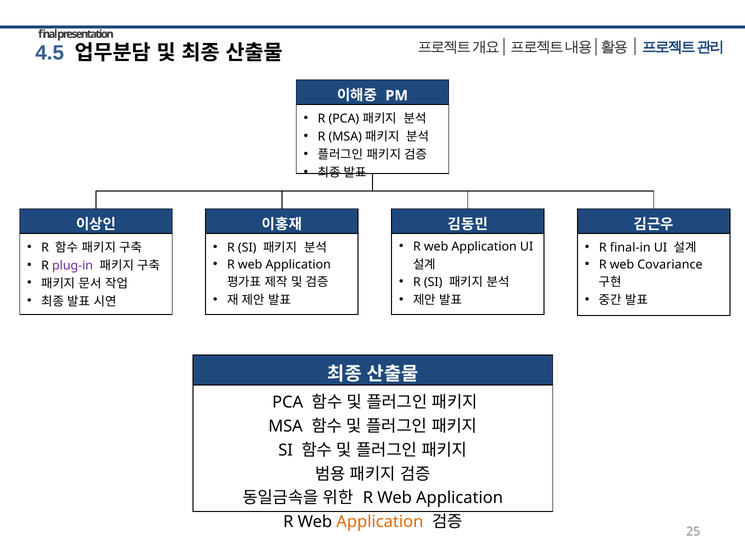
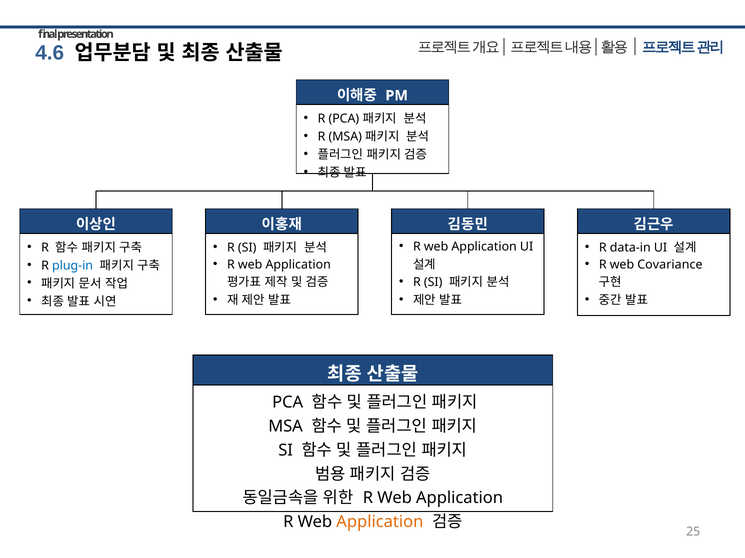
4.5: 4.5 -> 4.6
final-in: final-in -> data-in
plug-in colour: purple -> blue
